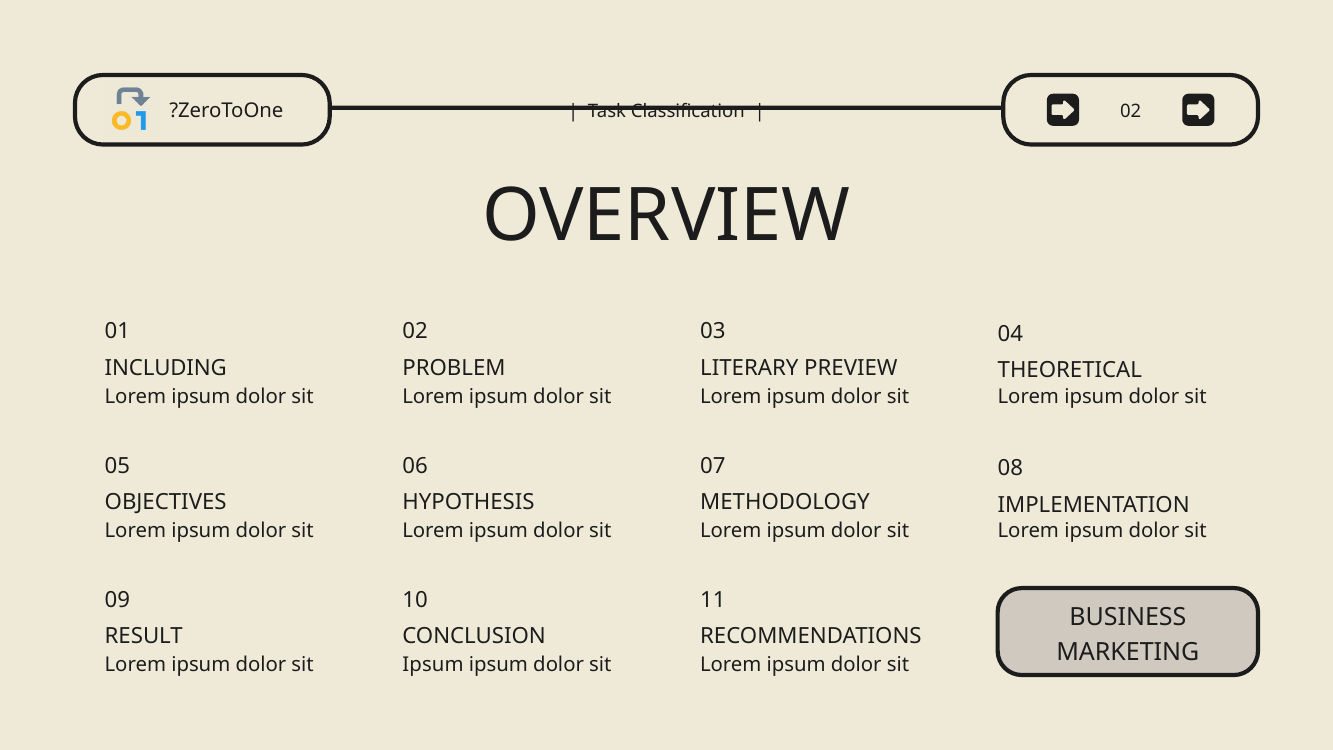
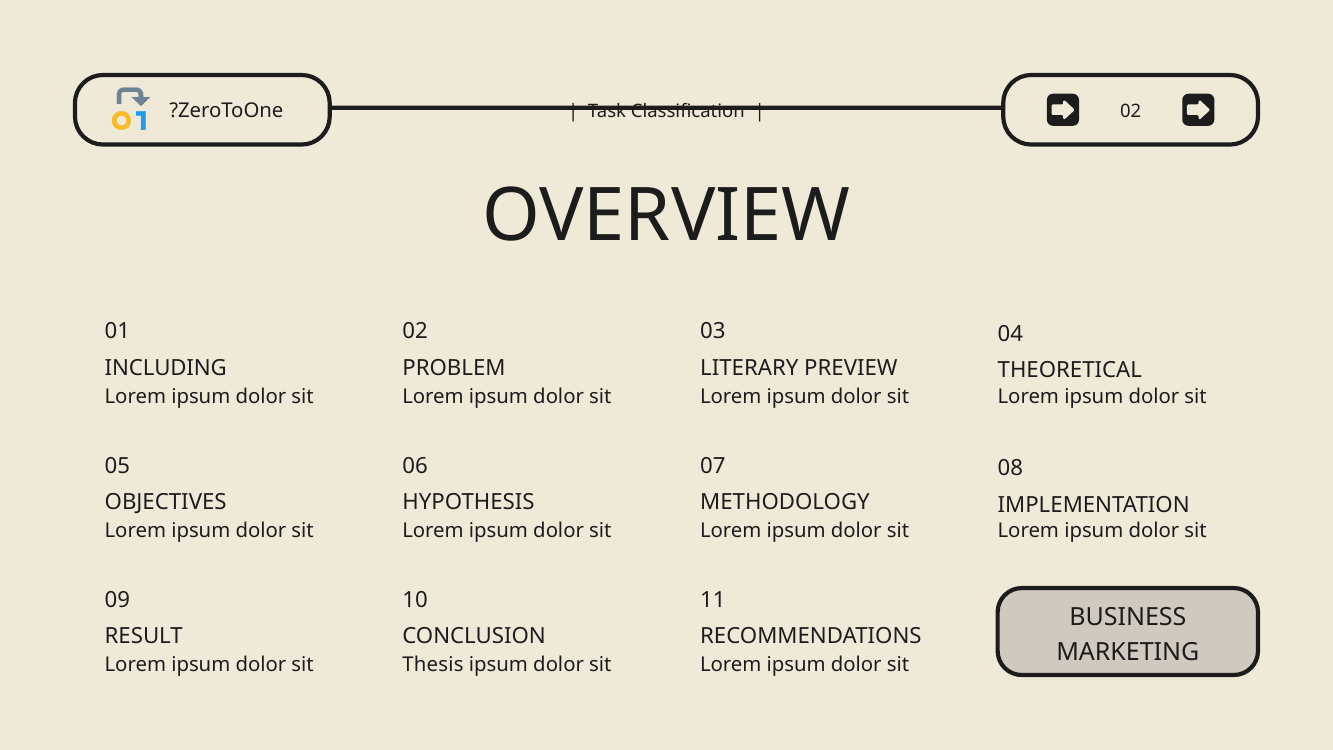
sit Ipsum: Ipsum -> Thesis
